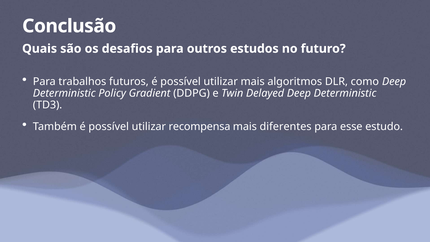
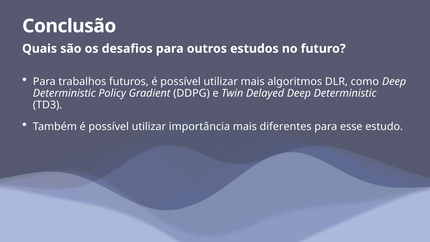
recompensa: recompensa -> importância
